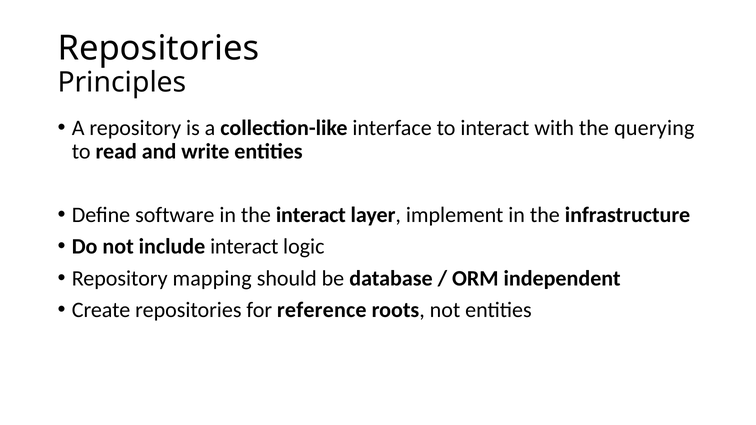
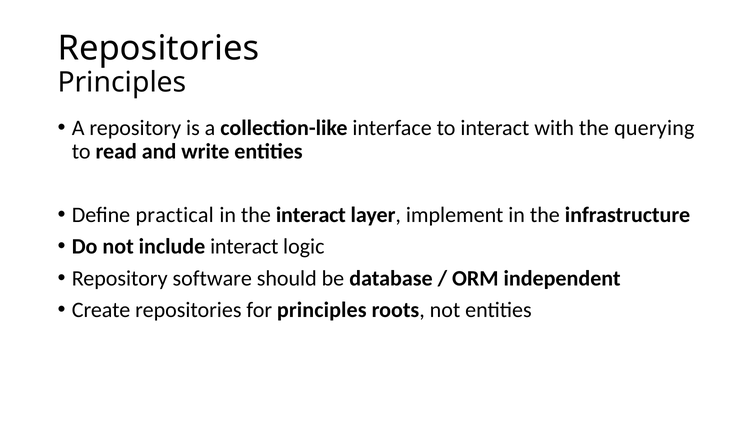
software: software -> practical
mapping: mapping -> software
for reference: reference -> principles
